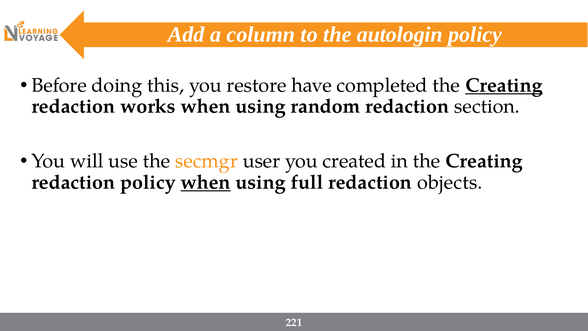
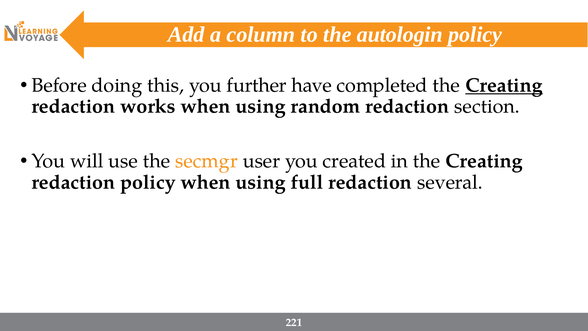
restore: restore -> further
when at (206, 182) underline: present -> none
objects: objects -> several
